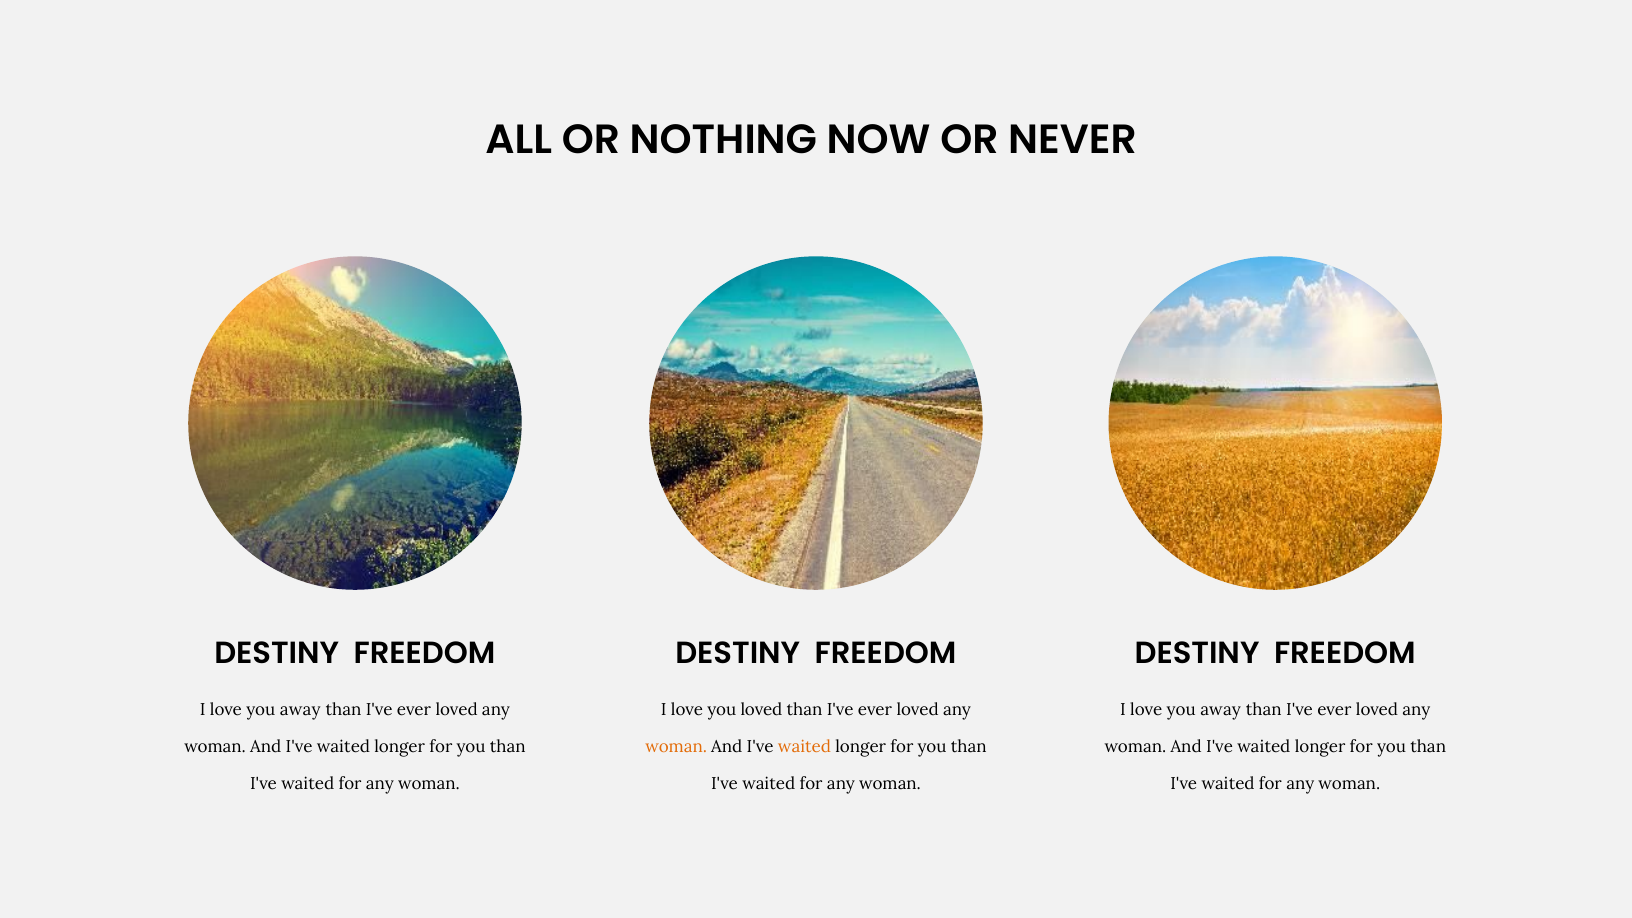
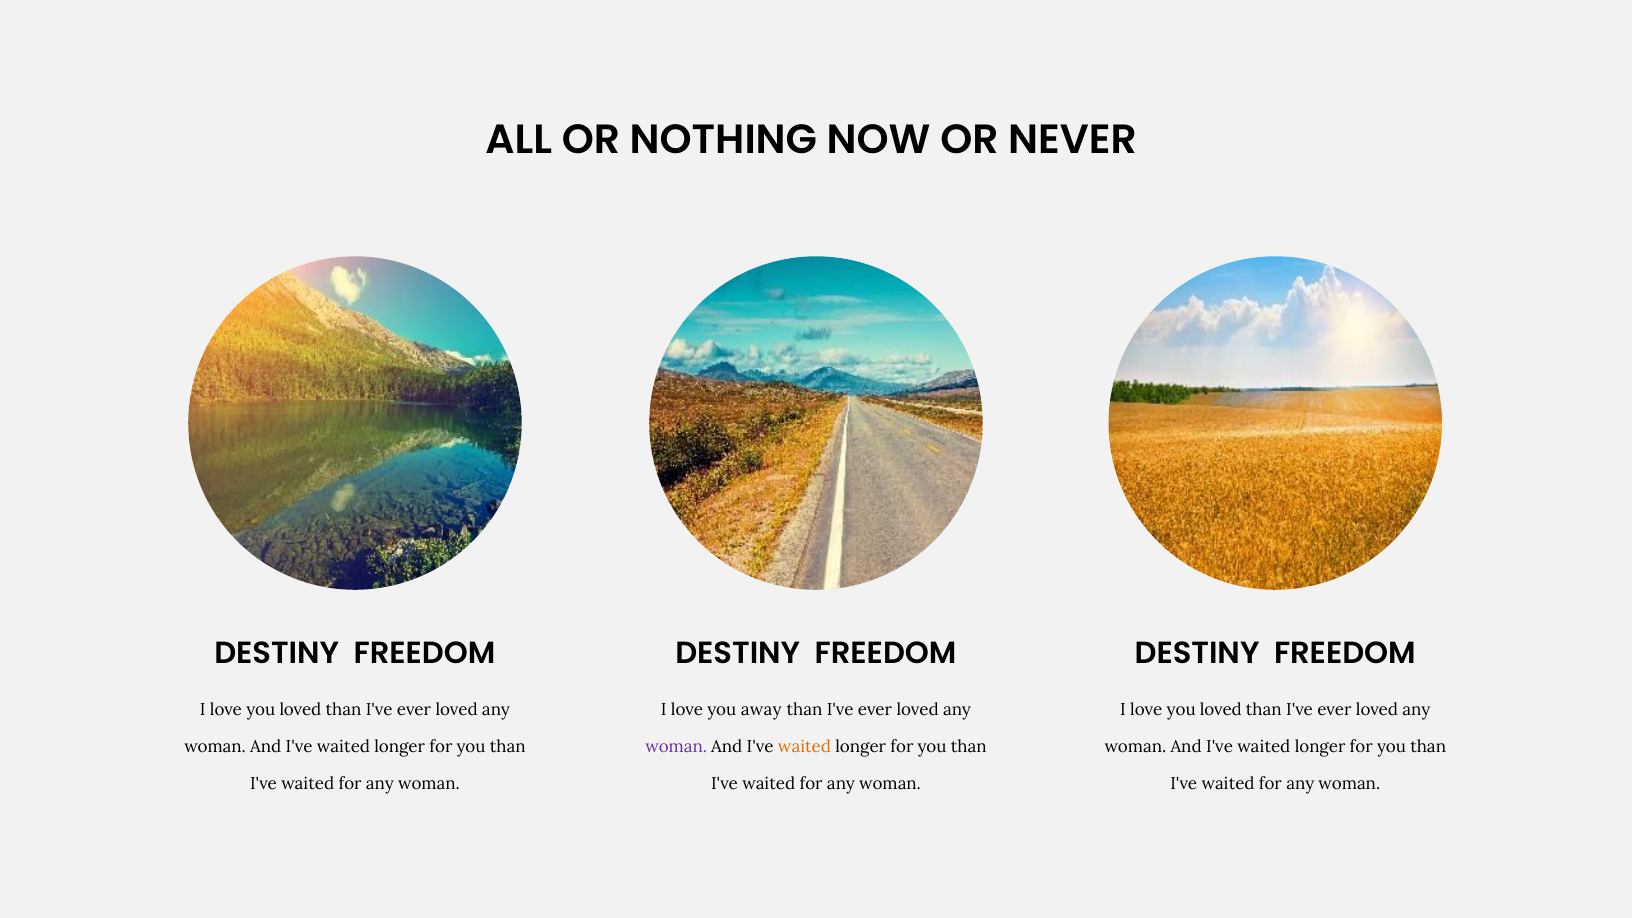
away at (300, 710): away -> loved
you loved: loved -> away
away at (1221, 710): away -> loved
woman at (676, 747) colour: orange -> purple
